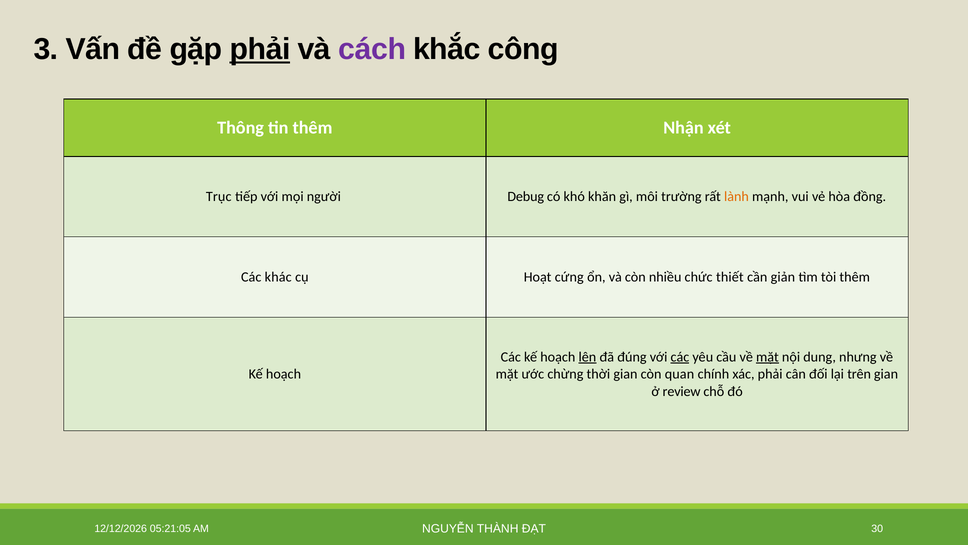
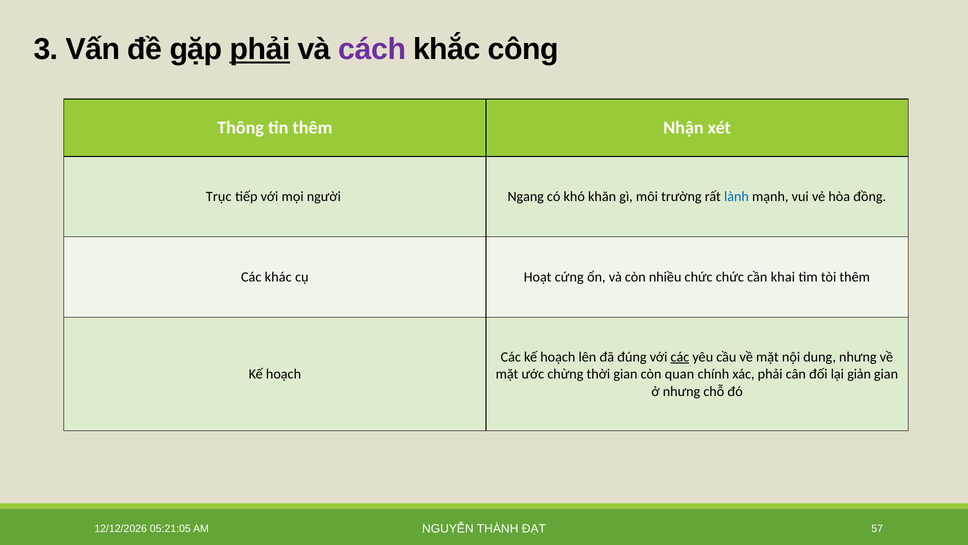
Debug: Debug -> Ngang
lành colour: orange -> blue
chức thiết: thiết -> chức
giản: giản -> khai
lên underline: present -> none
mặt at (767, 357) underline: present -> none
trên: trên -> giản
ở review: review -> nhưng
30: 30 -> 57
